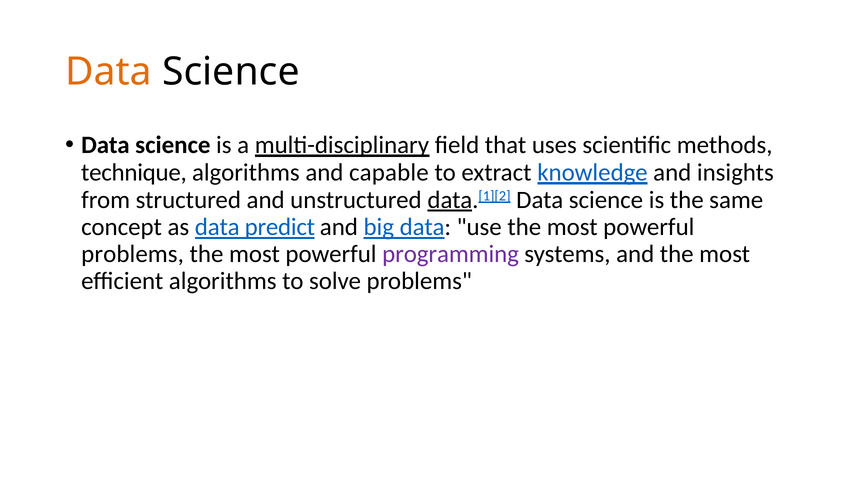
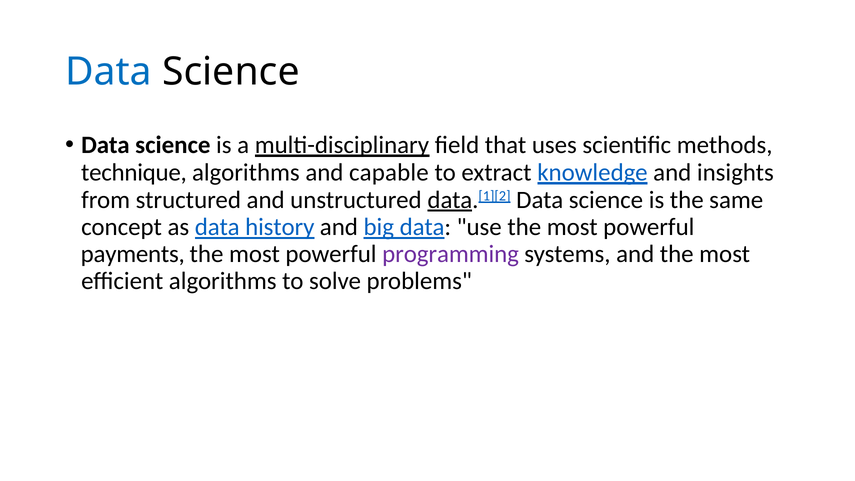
Data at (109, 72) colour: orange -> blue
predict: predict -> history
problems at (133, 254): problems -> payments
